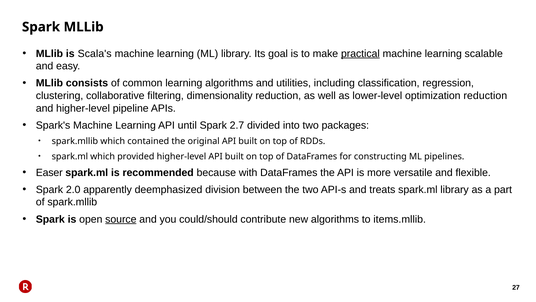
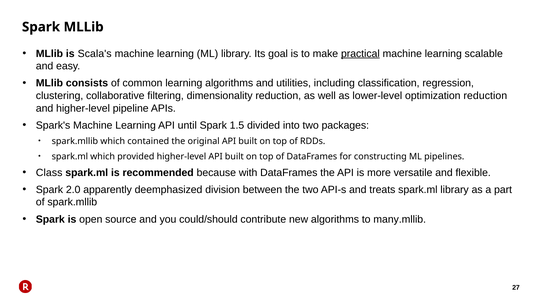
2.7: 2.7 -> 1.5
Easer: Easer -> Class
source underline: present -> none
items.mllib: items.mllib -> many.mllib
